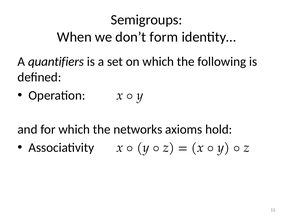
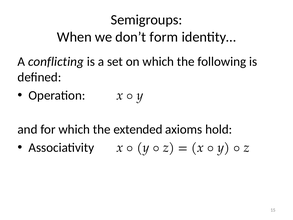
quantifiers: quantifiers -> conflicting
networks: networks -> extended
